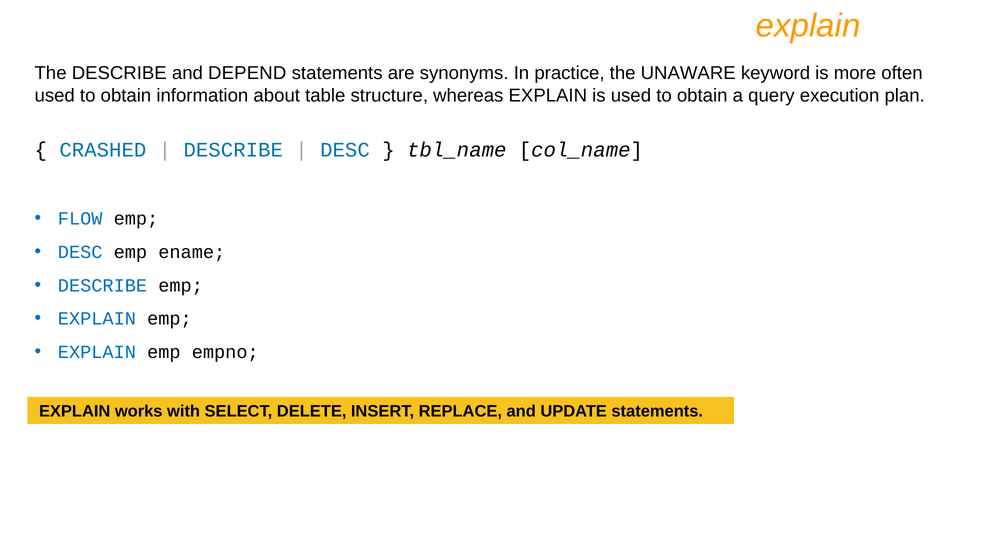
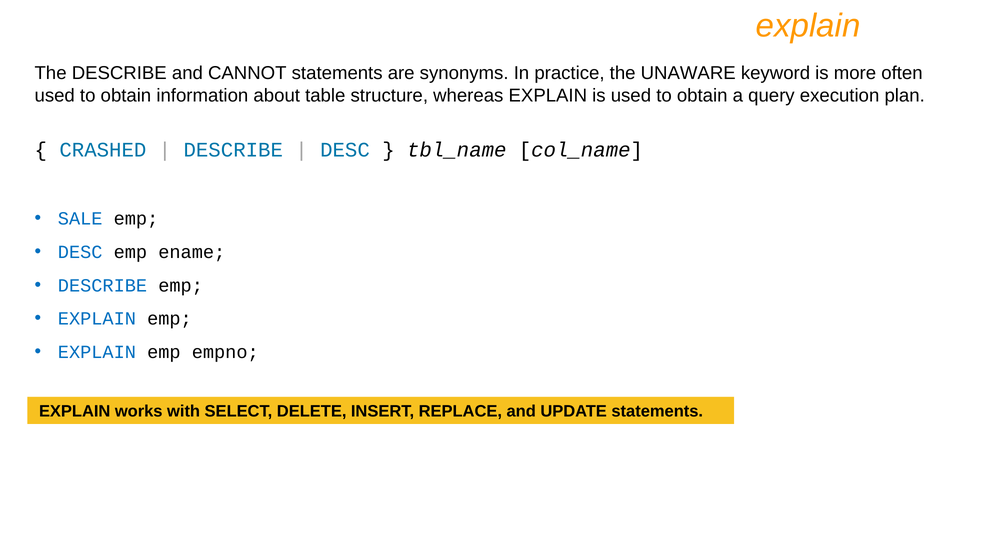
DEPEND: DEPEND -> CANNOT
FLOW: FLOW -> SALE
